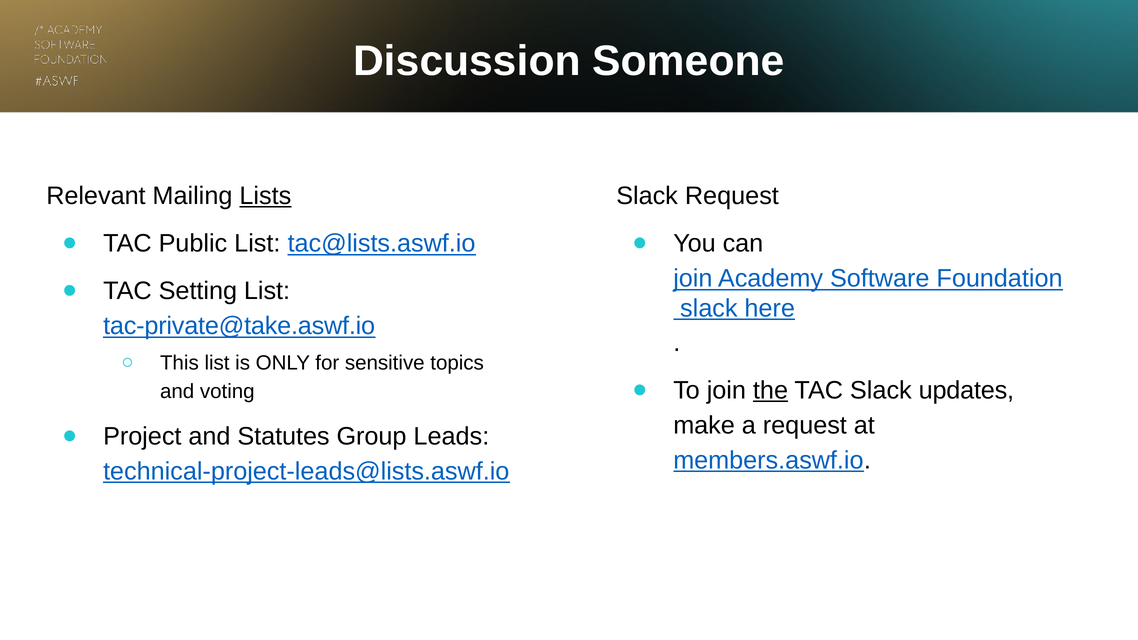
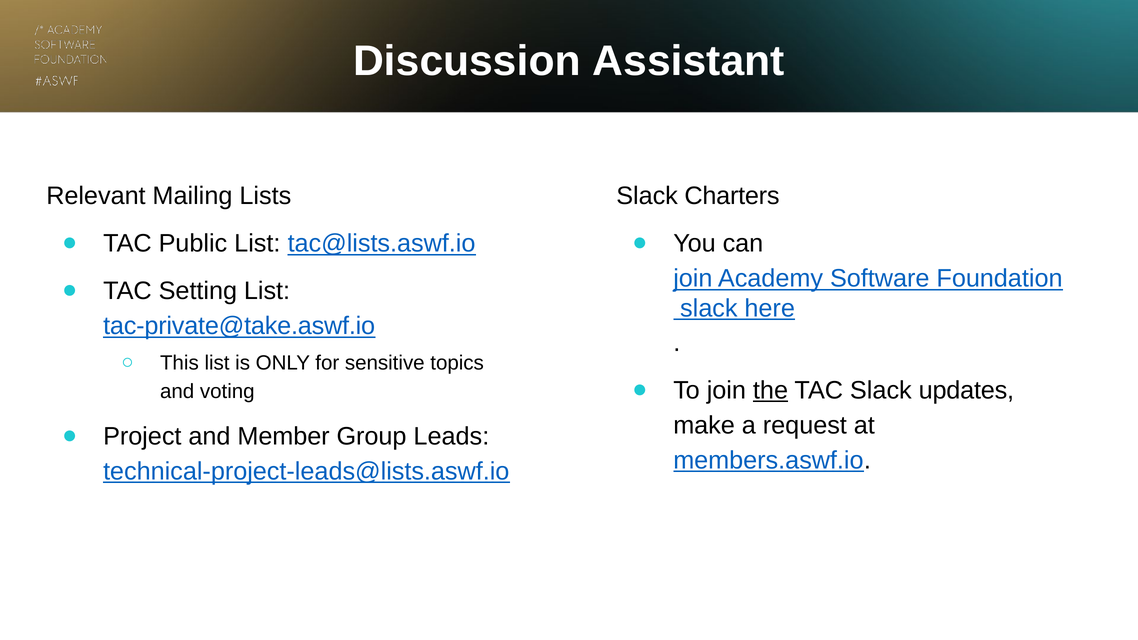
Someone: Someone -> Assistant
Lists underline: present -> none
Slack Request: Request -> Charters
Statutes: Statutes -> Member
